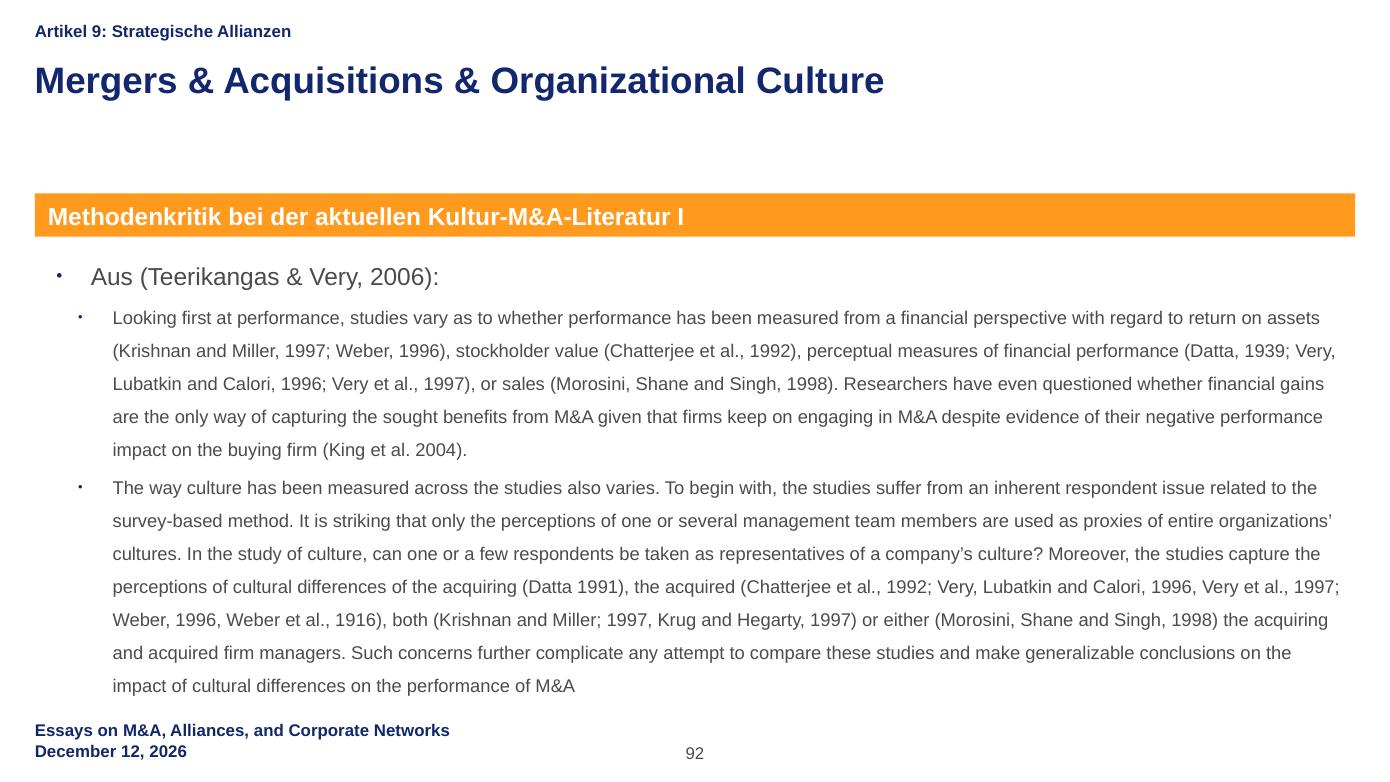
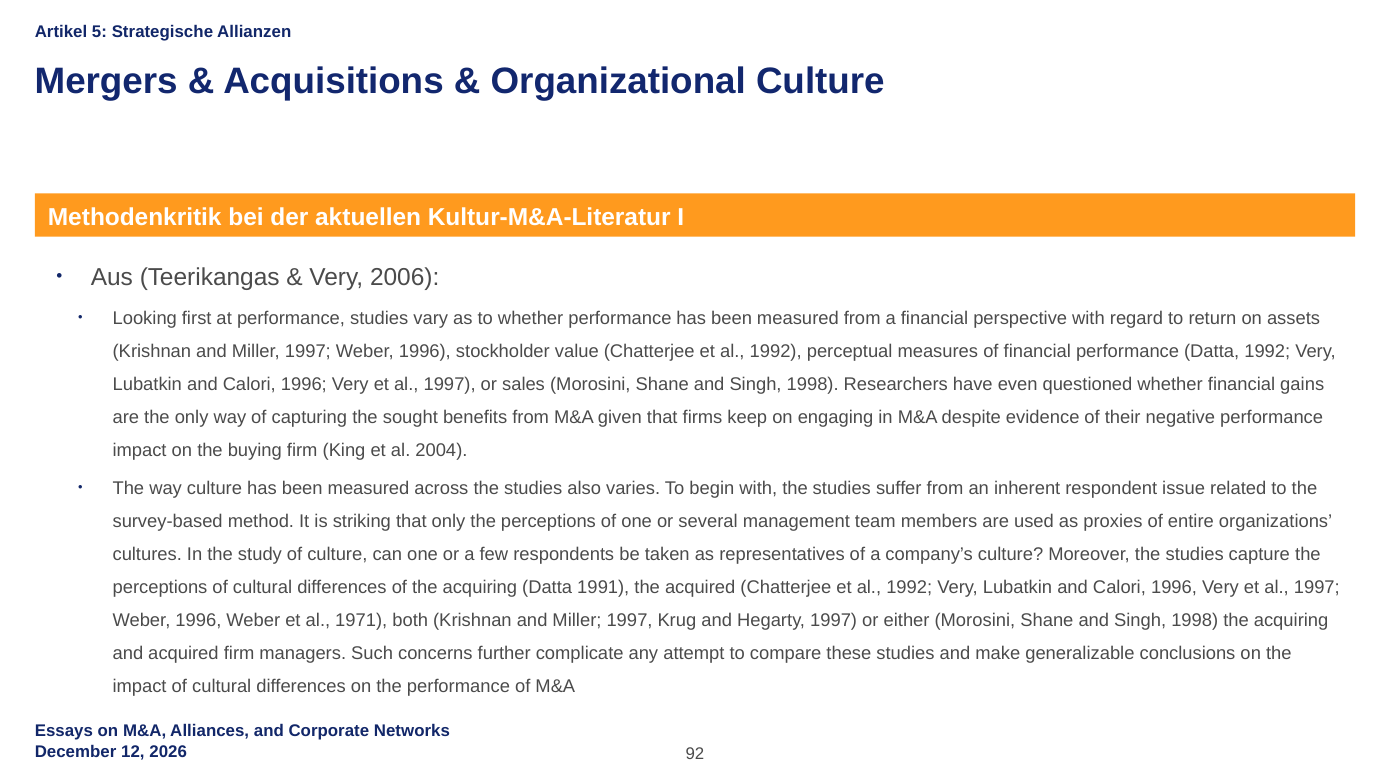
9: 9 -> 5
Datta 1939: 1939 -> 1992
1916: 1916 -> 1971
